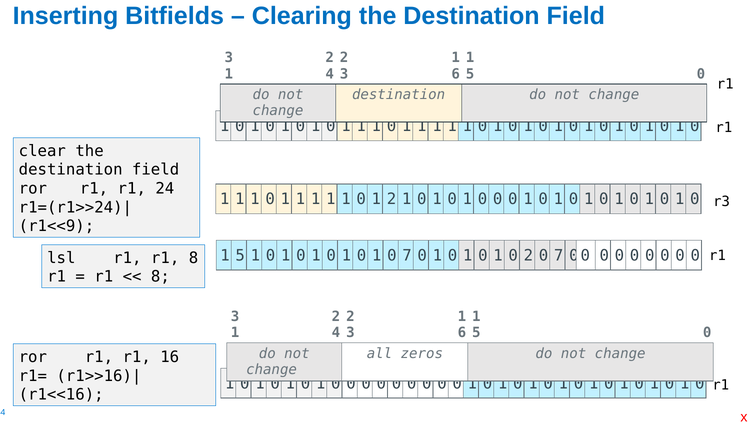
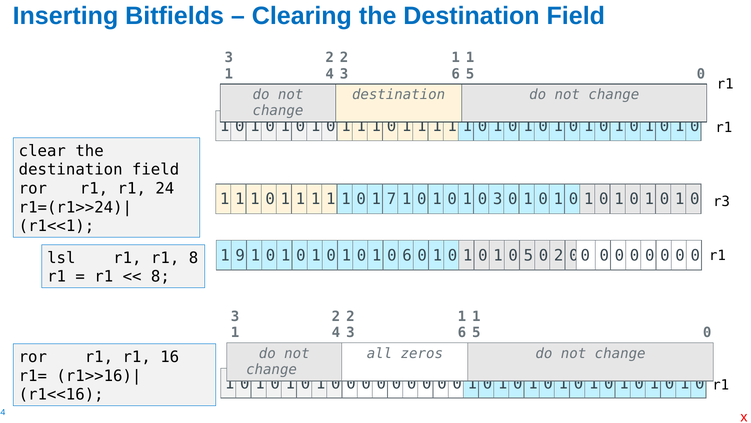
0 1 2: 2 -> 7
0 at (498, 199): 0 -> 3
r1<<9: r1<<9 -> r1<<1
5 at (240, 255): 5 -> 9
1 0 7: 7 -> 6
0 2: 2 -> 5
7 at (559, 255): 7 -> 2
